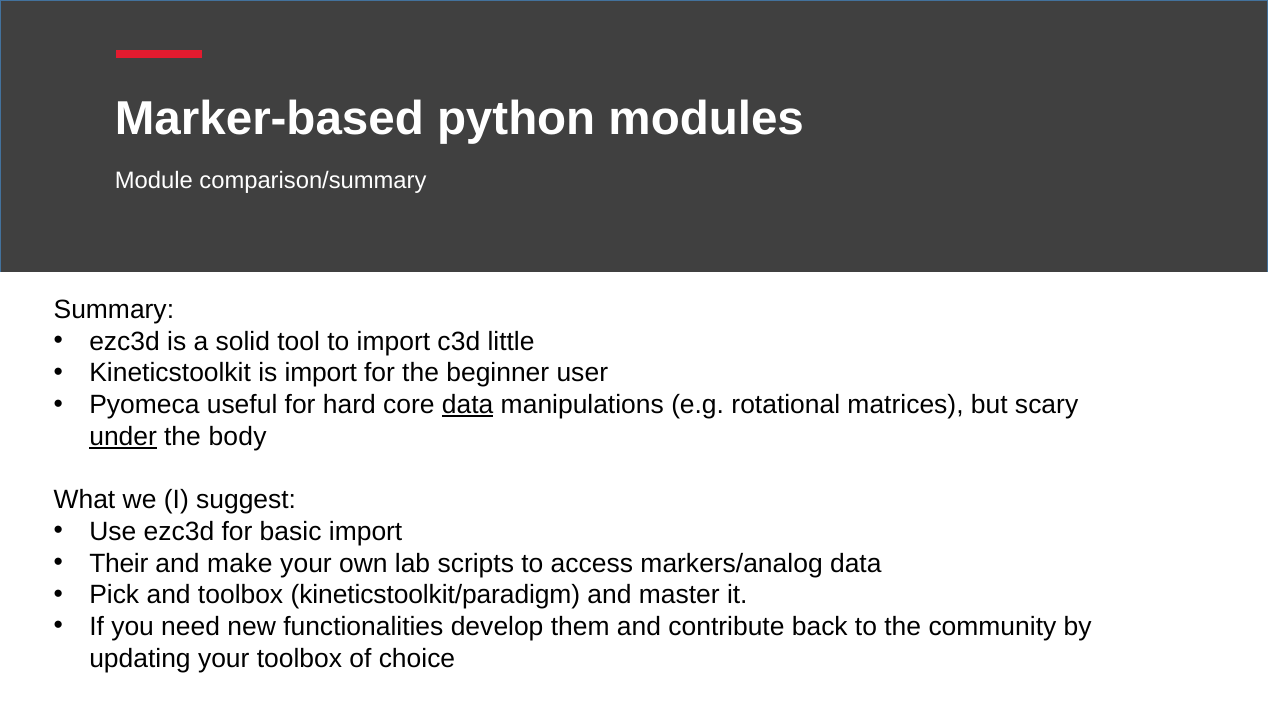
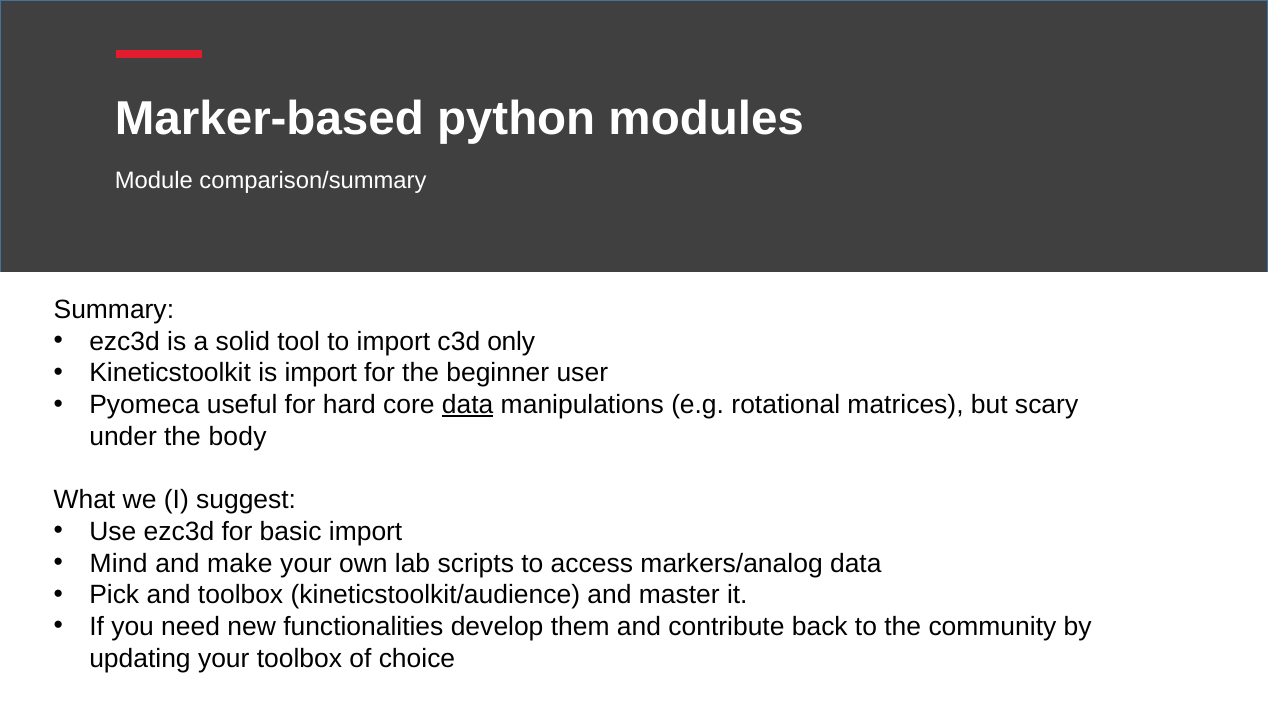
little: little -> only
under underline: present -> none
Their: Their -> Mind
kineticstoolkit/paradigm: kineticstoolkit/paradigm -> kineticstoolkit/audience
